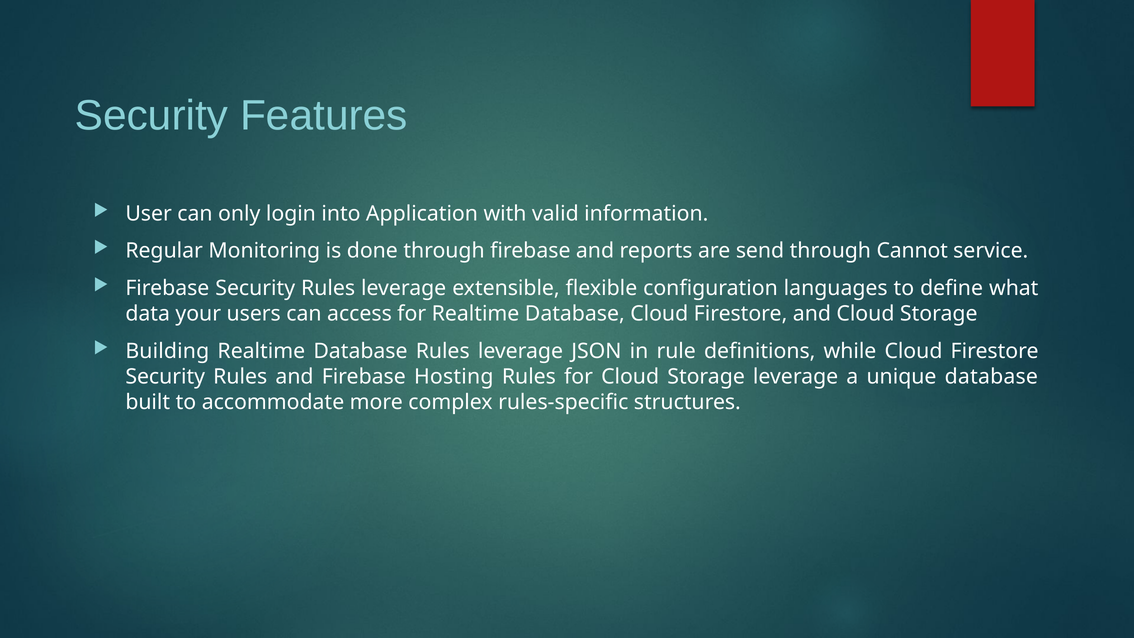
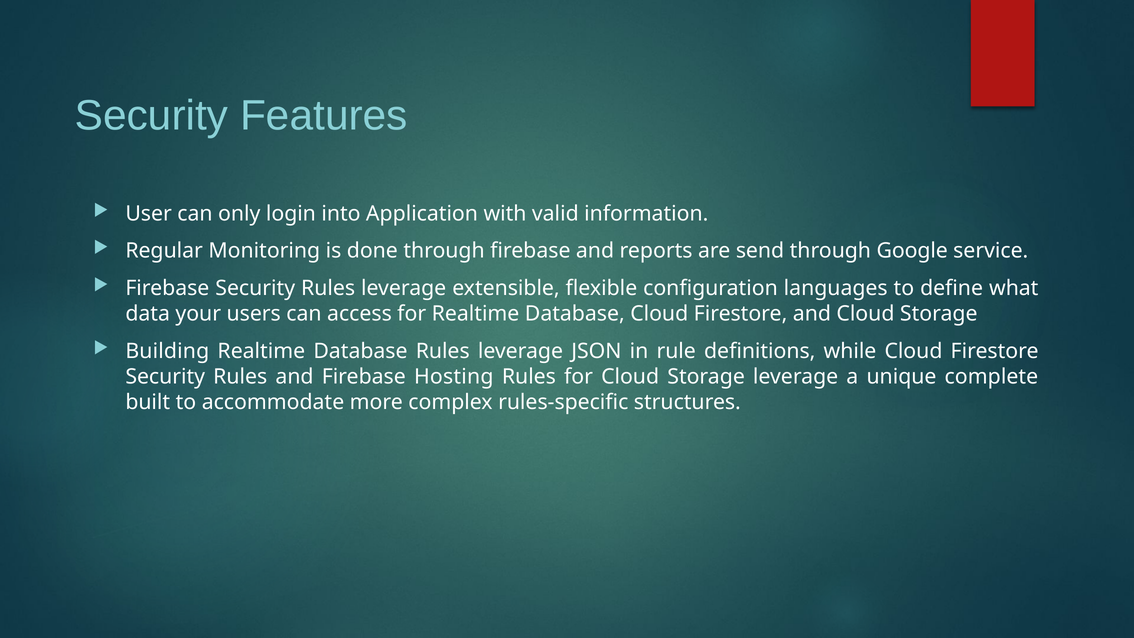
Cannot: Cannot -> Google
unique database: database -> complete
